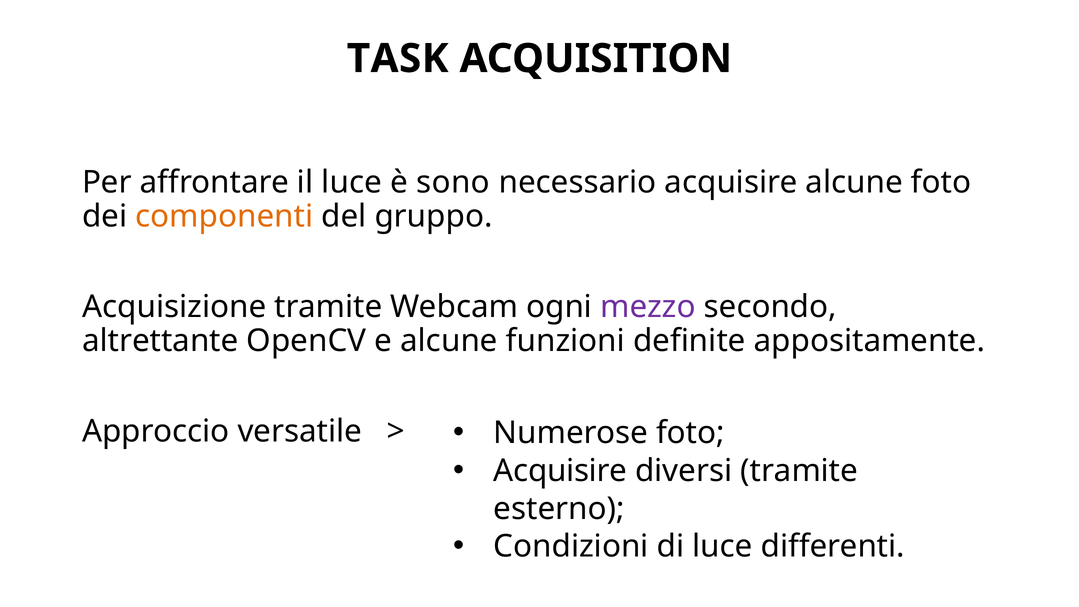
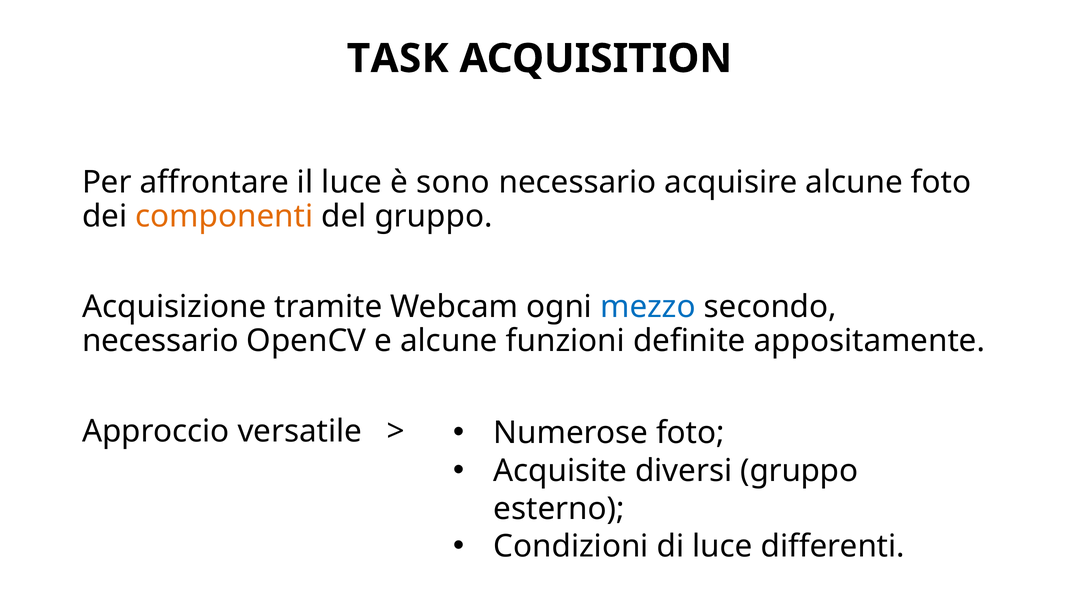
mezzo colour: purple -> blue
altrettante at (160, 341): altrettante -> necessario
Acquisire at (560, 471): Acquisire -> Acquisite
diversi tramite: tramite -> gruppo
